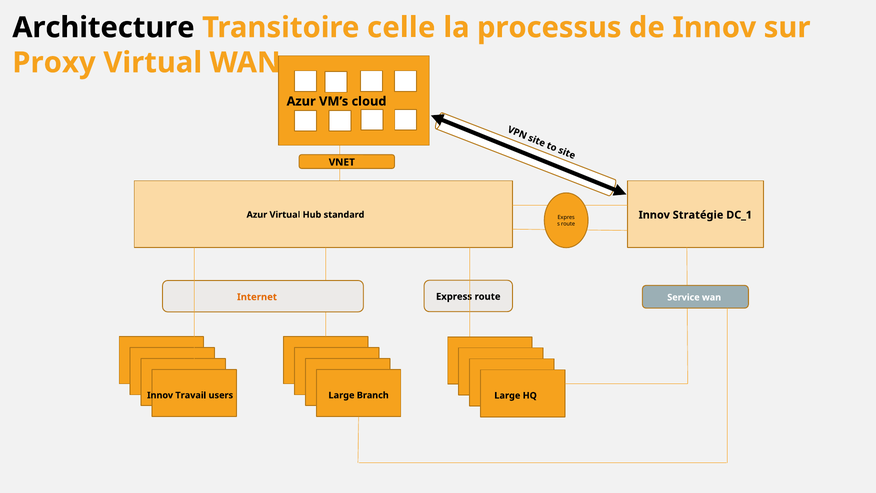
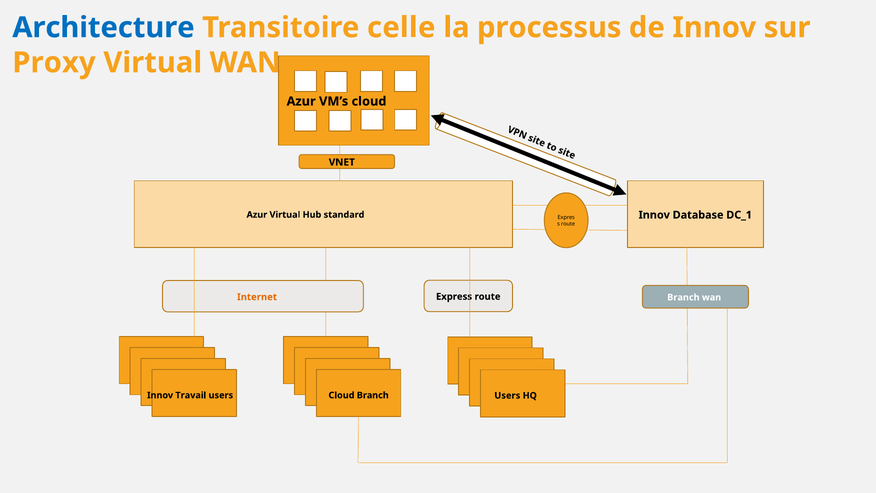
Architecture colour: black -> blue
Stratégie: Stratégie -> Database
Service at (683, 297): Service -> Branch
Large at (341, 395): Large -> Cloud
users Large: Large -> Users
